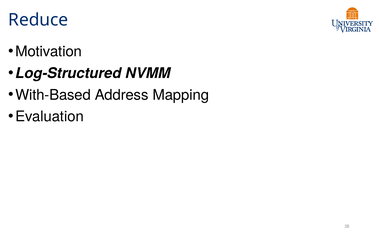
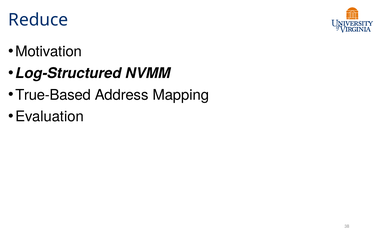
With-Based: With-Based -> True-Based
